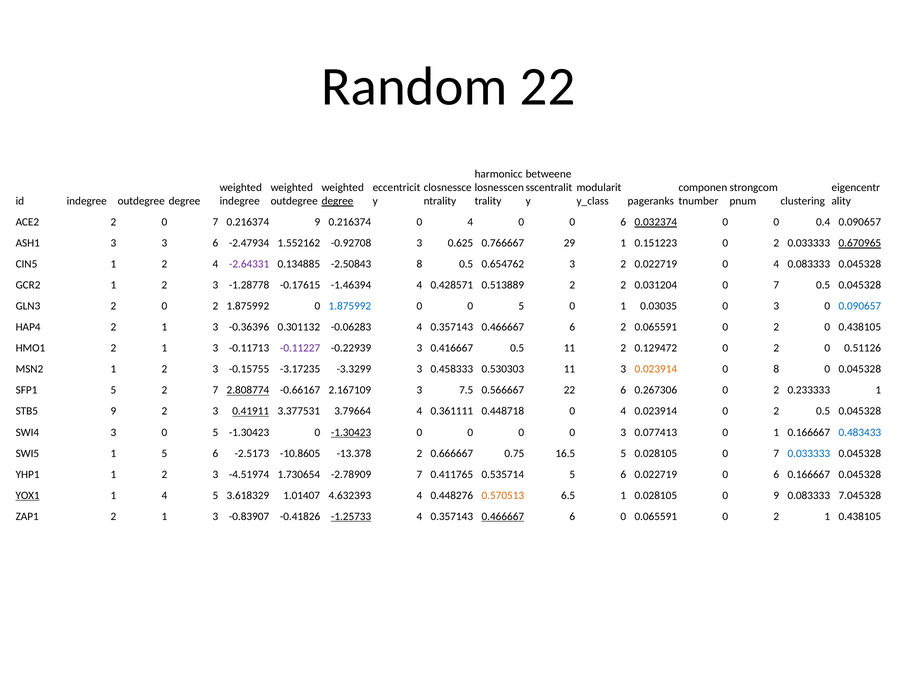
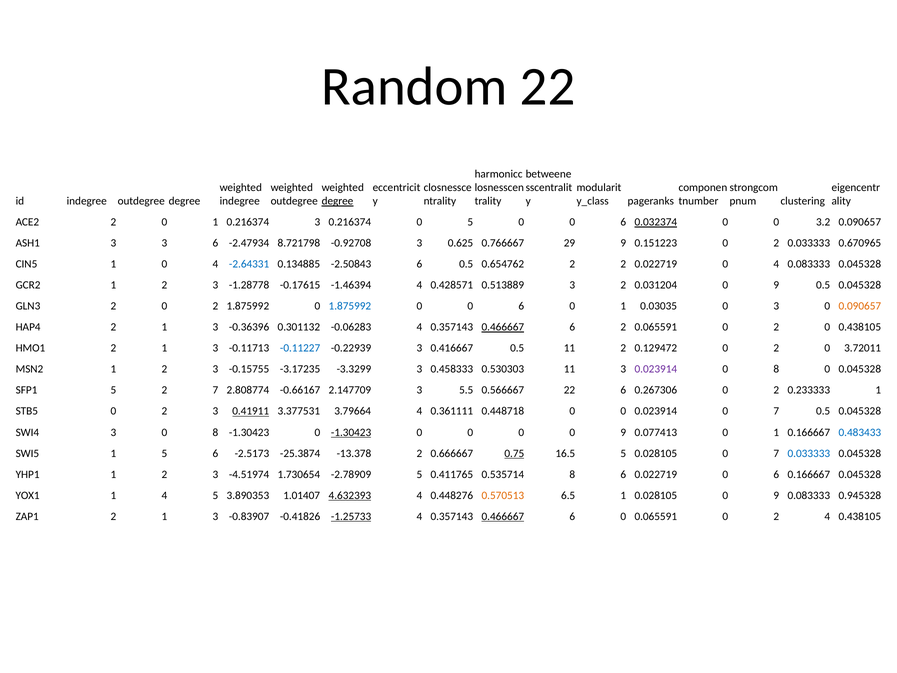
2 0 7: 7 -> 1
0.216374 9: 9 -> 3
0.216374 0 4: 4 -> 5
0.4: 0.4 -> 3.2
1.552162: 1.552162 -> 8.721798
29 1: 1 -> 9
0.670965 underline: present -> none
CIN5 1 2: 2 -> 0
-2.64331 colour: purple -> blue
-2.50843 8: 8 -> 6
0.654762 3: 3 -> 2
0.513889 2: 2 -> 3
0.031204 0 7: 7 -> 9
5 at (521, 306): 5 -> 6
0.090657 at (860, 306) colour: blue -> orange
0.466667 at (503, 327) underline: none -> present
-0.11227 colour: purple -> blue
0.51126: 0.51126 -> 3.72011
0.023914 at (656, 369) colour: orange -> purple
2.808774 underline: present -> none
2.167109: 2.167109 -> 2.147709
7.5: 7.5 -> 5.5
STB5 9: 9 -> 0
0.448718 0 4: 4 -> 0
0.023914 0 2: 2 -> 7
3 0 5: 5 -> 8
0 0 3: 3 -> 9
-10.8605: -10.8605 -> -25.3874
0.75 underline: none -> present
-2.78909 7: 7 -> 5
0.535714 5: 5 -> 8
YOX1 underline: present -> none
3.618329: 3.618329 -> 3.890353
4.632393 underline: none -> present
7.045328: 7.045328 -> 0.945328
0 2 1: 1 -> 4
